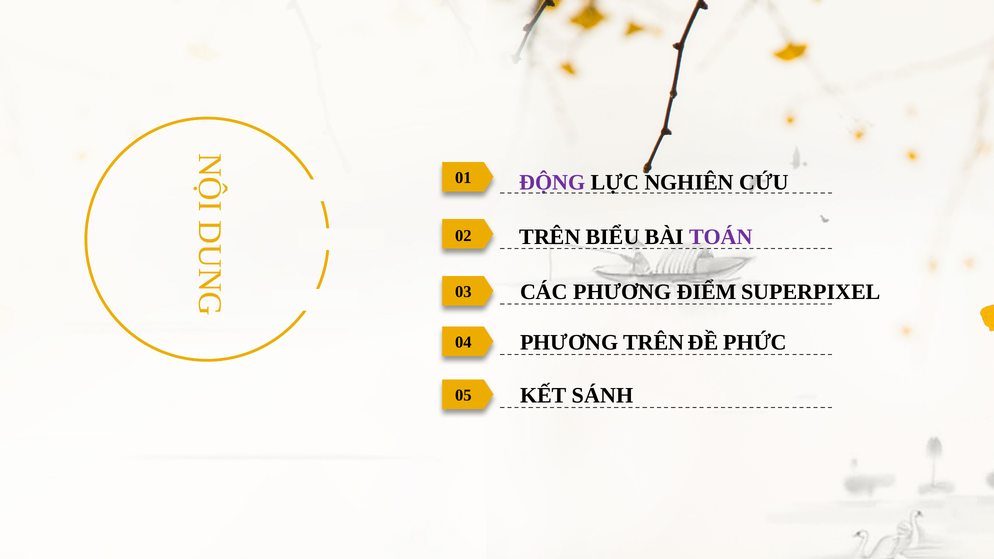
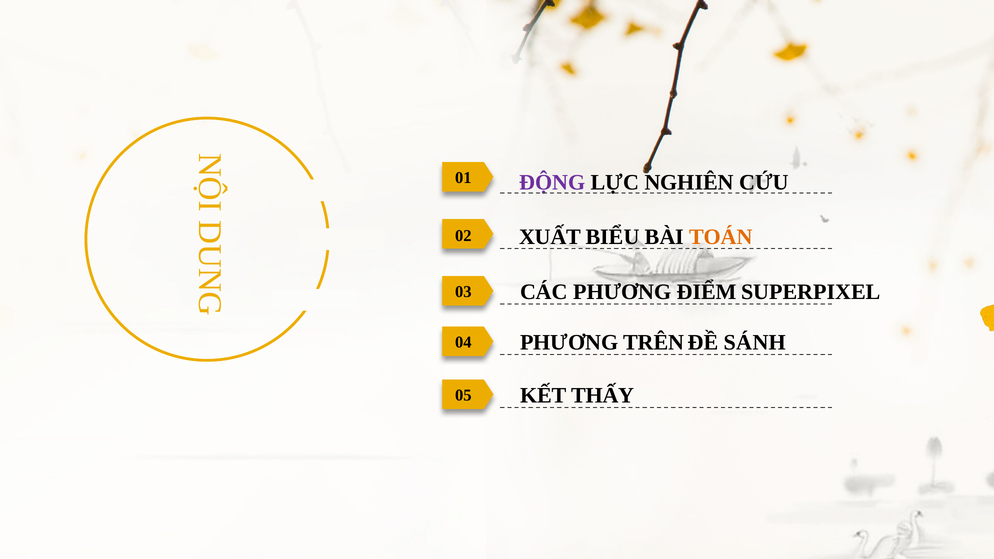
TRÊN at (550, 237): TRÊN -> XUẤT
TOÁN colour: purple -> orange
PHỨC: PHỨC -> SÁNH
SÁNH: SÁNH -> THẤY
